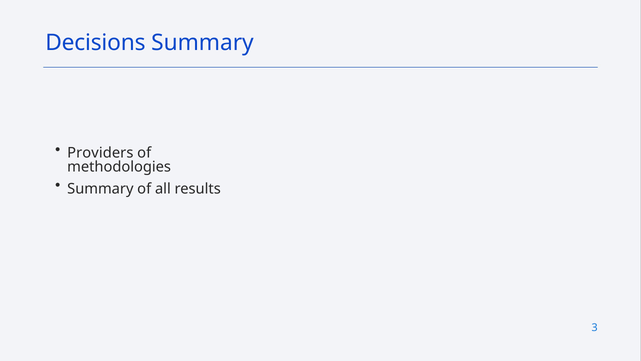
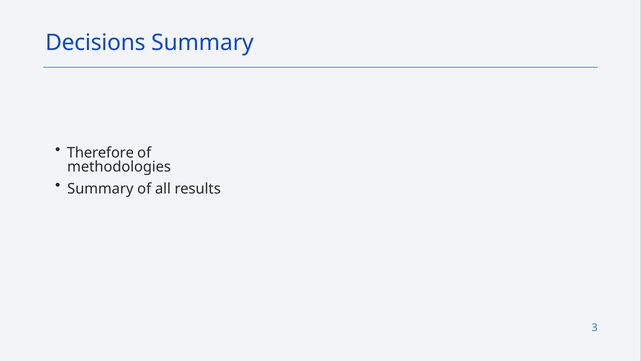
Providers: Providers -> Therefore
